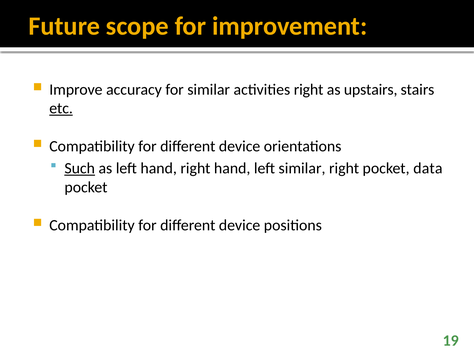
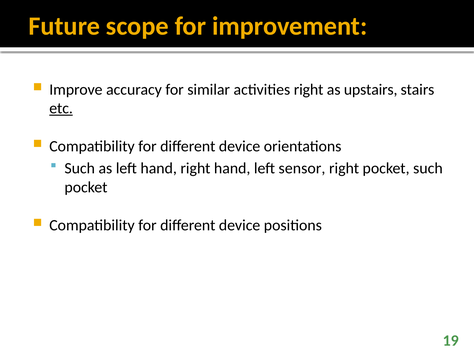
Such at (80, 169) underline: present -> none
left similar: similar -> sensor
pocket data: data -> such
